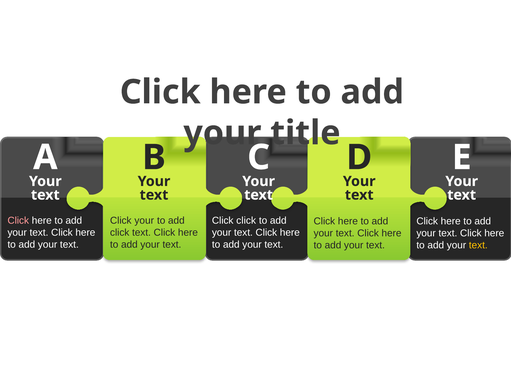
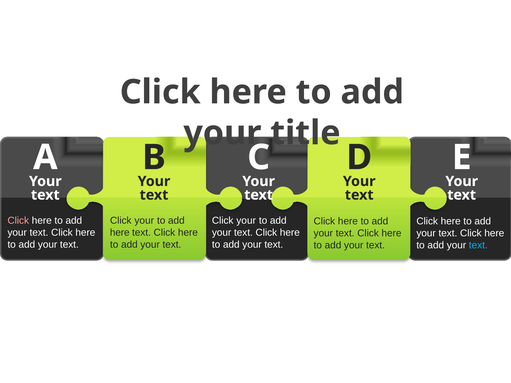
click at (246, 221): click -> your
click at (120, 233): click -> here
text at (478, 245) colour: yellow -> light blue
